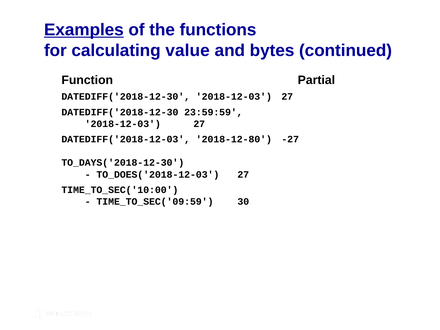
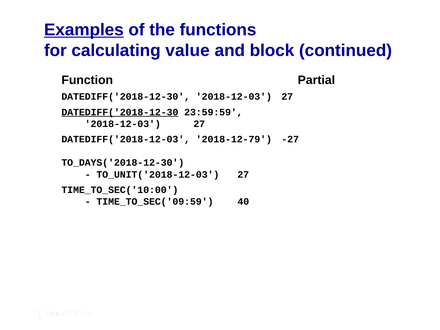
bytes: bytes -> block
DATEDIFF('2018-12-30 at (120, 112) underline: none -> present
2018-12-80: 2018-12-80 -> 2018-12-79
TO_DOES('2018-12-03: TO_DOES('2018-12-03 -> TO_UNIT('2018-12-03
30: 30 -> 40
